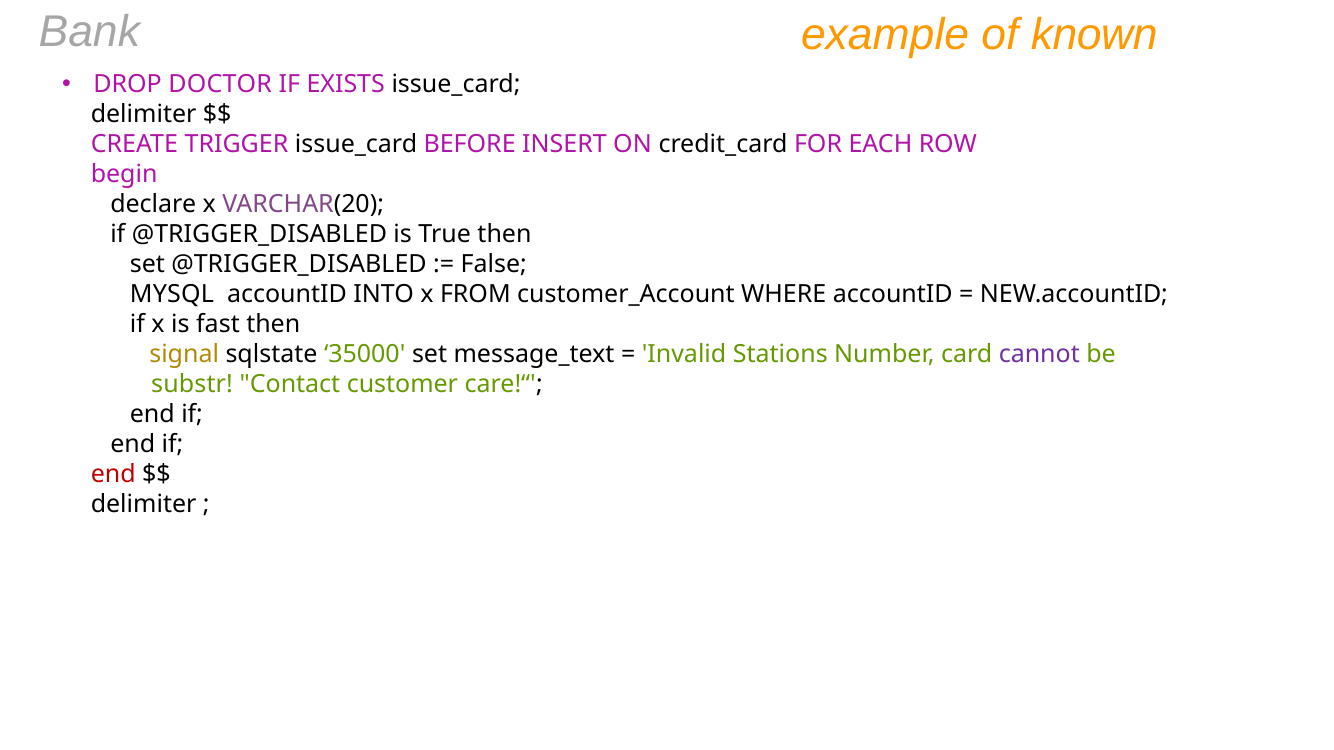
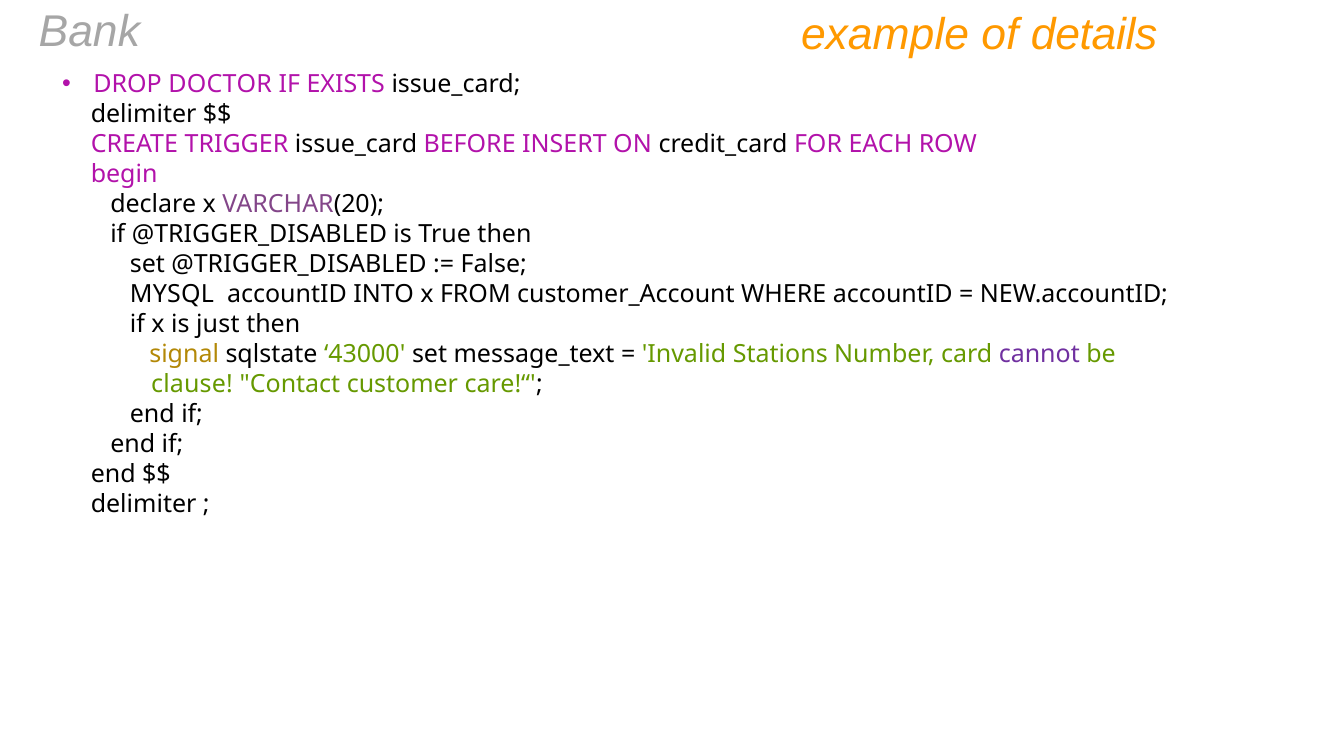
known: known -> details
fast: fast -> just
35000: 35000 -> 43000
substr: substr -> clause
end at (113, 474) colour: red -> black
